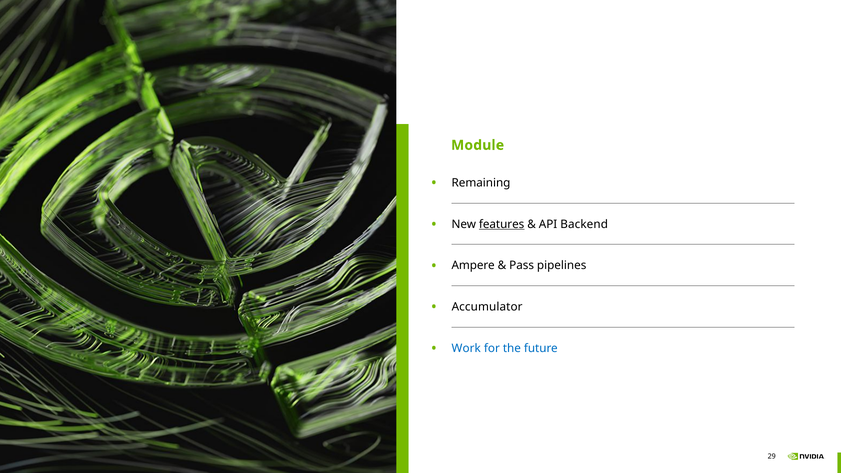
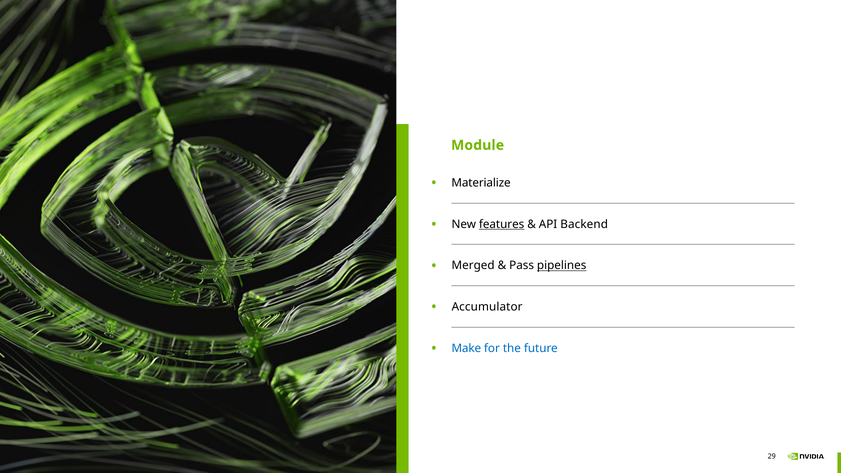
Remaining: Remaining -> Materialize
Ampere: Ampere -> Merged
pipelines underline: none -> present
Work: Work -> Make
